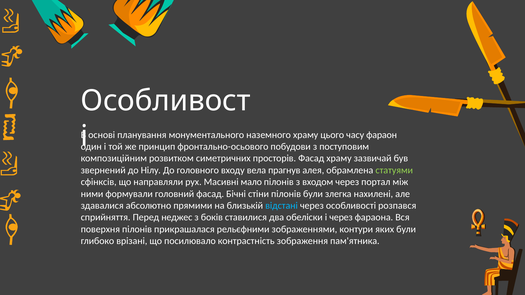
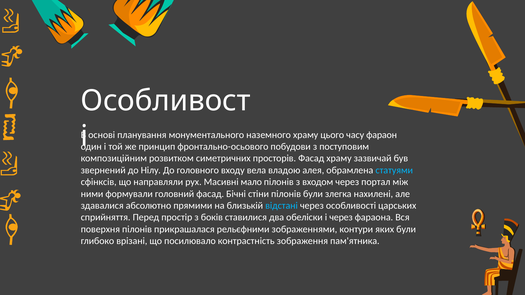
прагнув: прагнув -> владою
статуями colour: light green -> light blue
розпався: розпався -> царських
неджес: неджес -> простір
